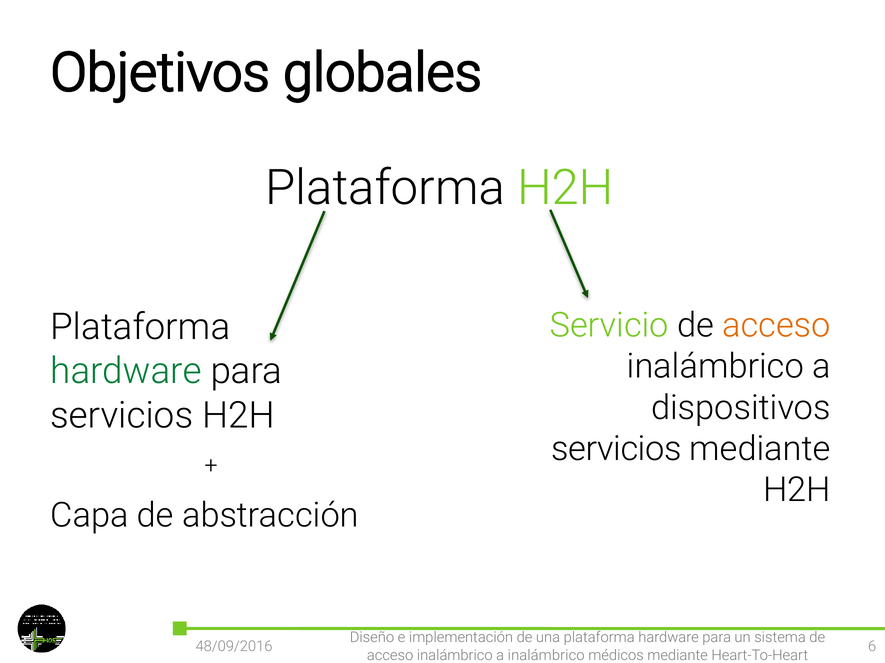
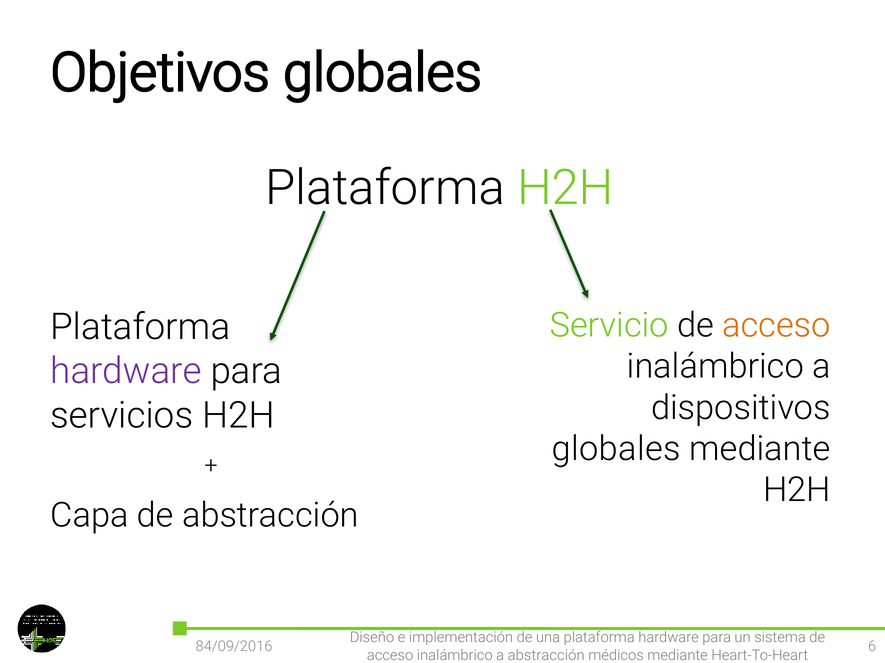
hardware at (126, 372) colour: green -> purple
servicios at (616, 449): servicios -> globales
48/09/2016: 48/09/2016 -> 84/09/2016
a inalámbrico: inalámbrico -> abstracción
